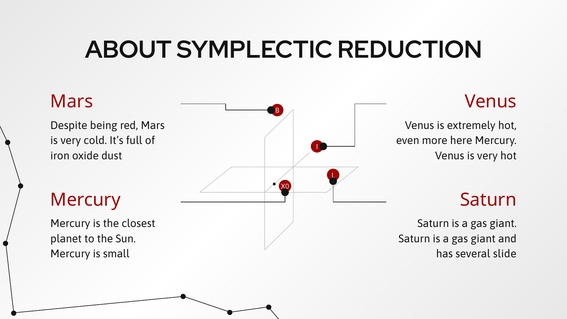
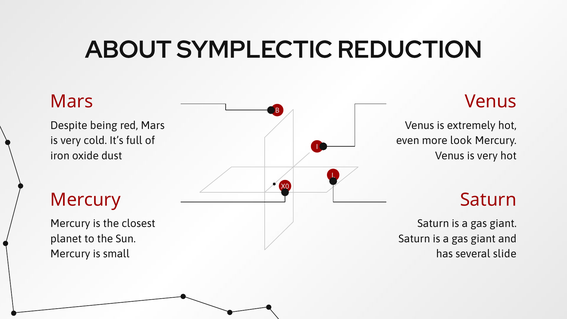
here: here -> look
